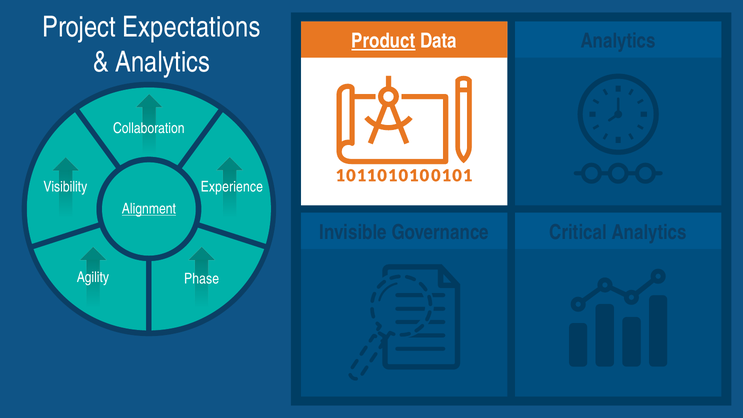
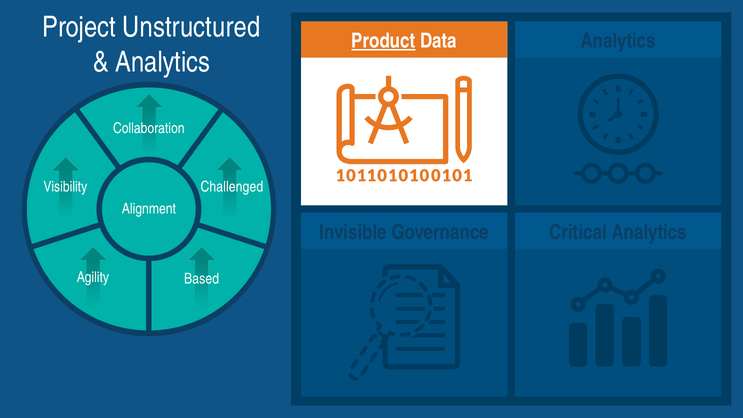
Expectations: Expectations -> Unstructured
Experience: Experience -> Challenged
Alignment underline: present -> none
Phase: Phase -> Based
